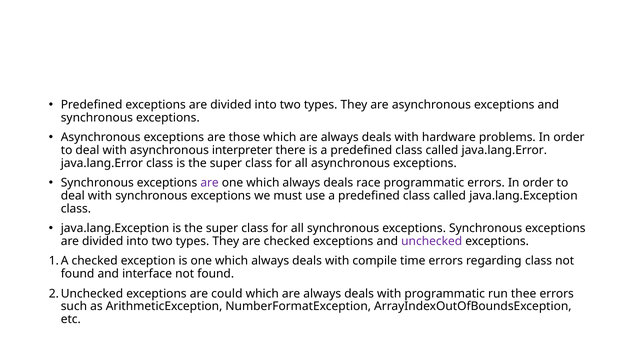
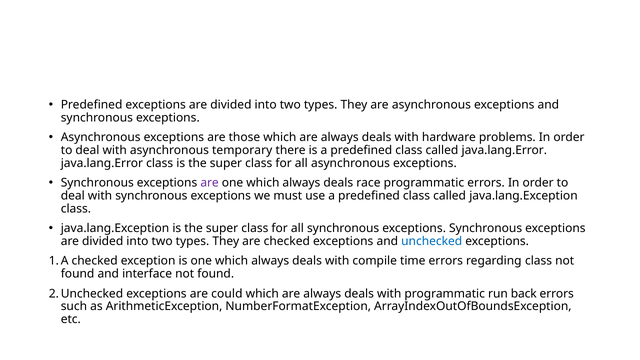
interpreter: interpreter -> temporary
unchecked colour: purple -> blue
thee: thee -> back
